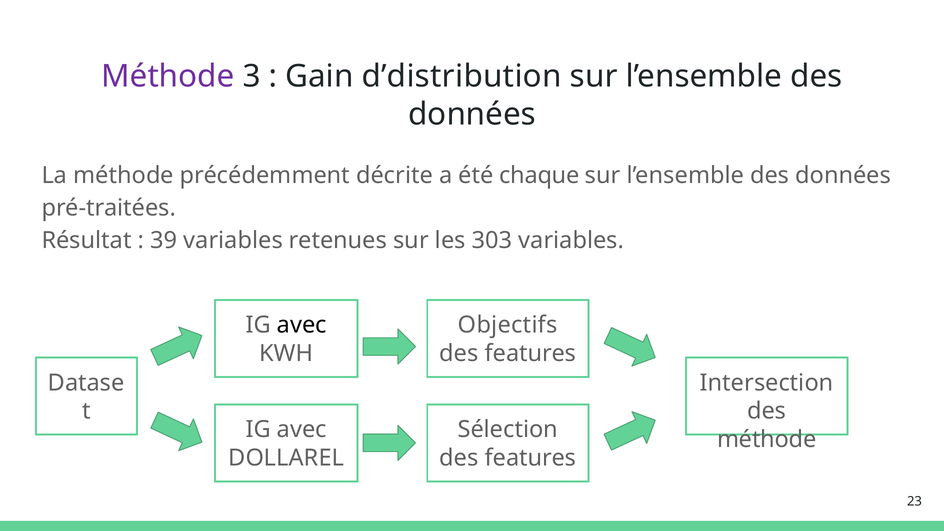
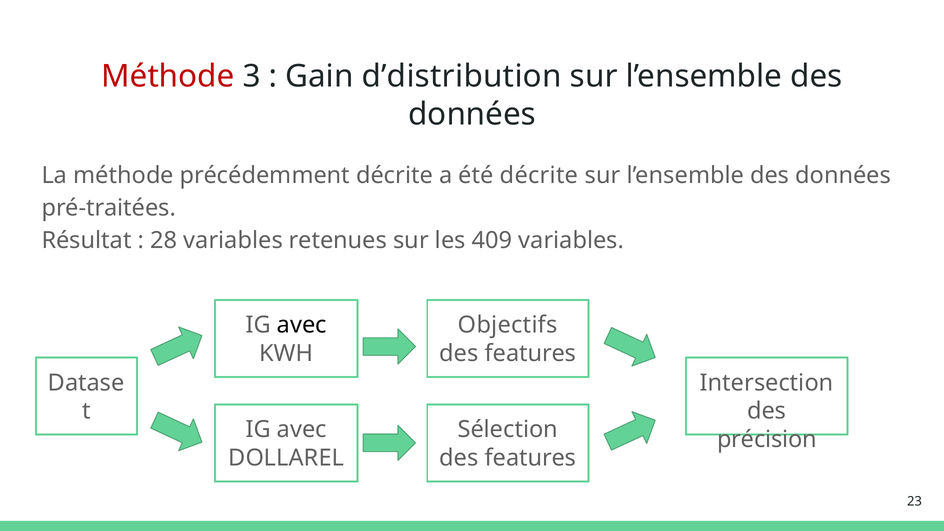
Méthode at (168, 76) colour: purple -> red
été chaque: chaque -> décrite
39: 39 -> 28
303: 303 -> 409
méthode at (767, 440): méthode -> précision
